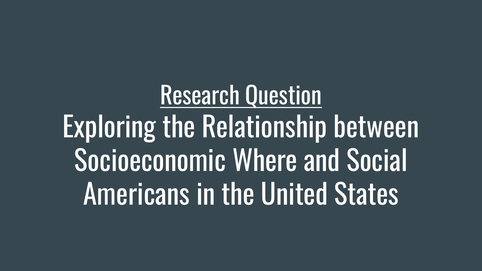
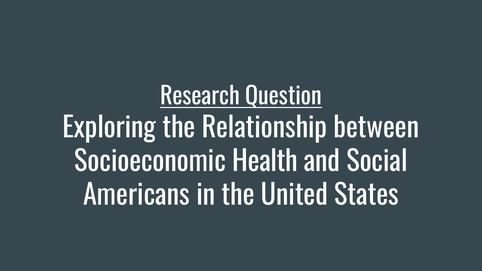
Where: Where -> Health
